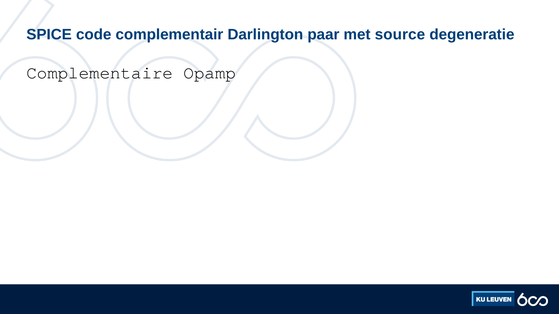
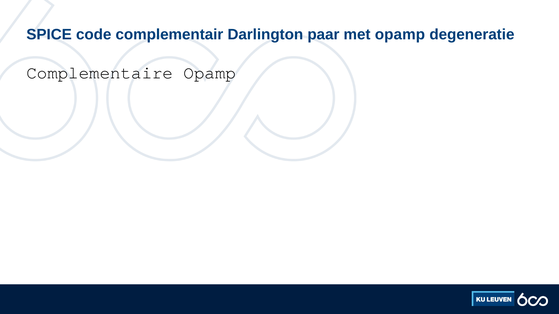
met source: source -> opamp
